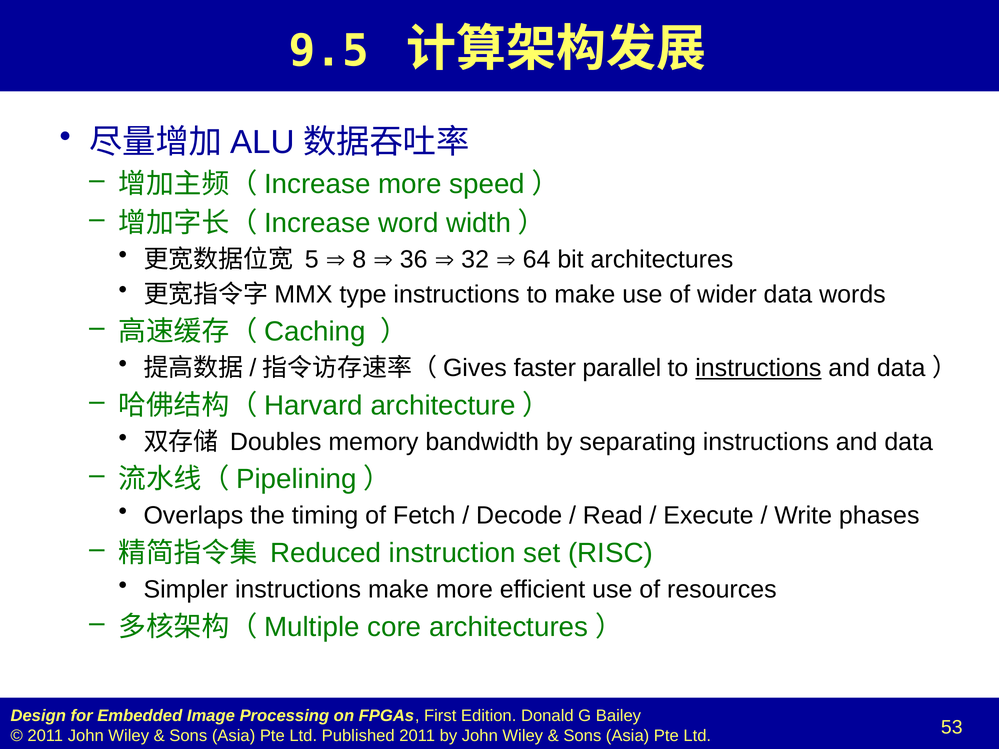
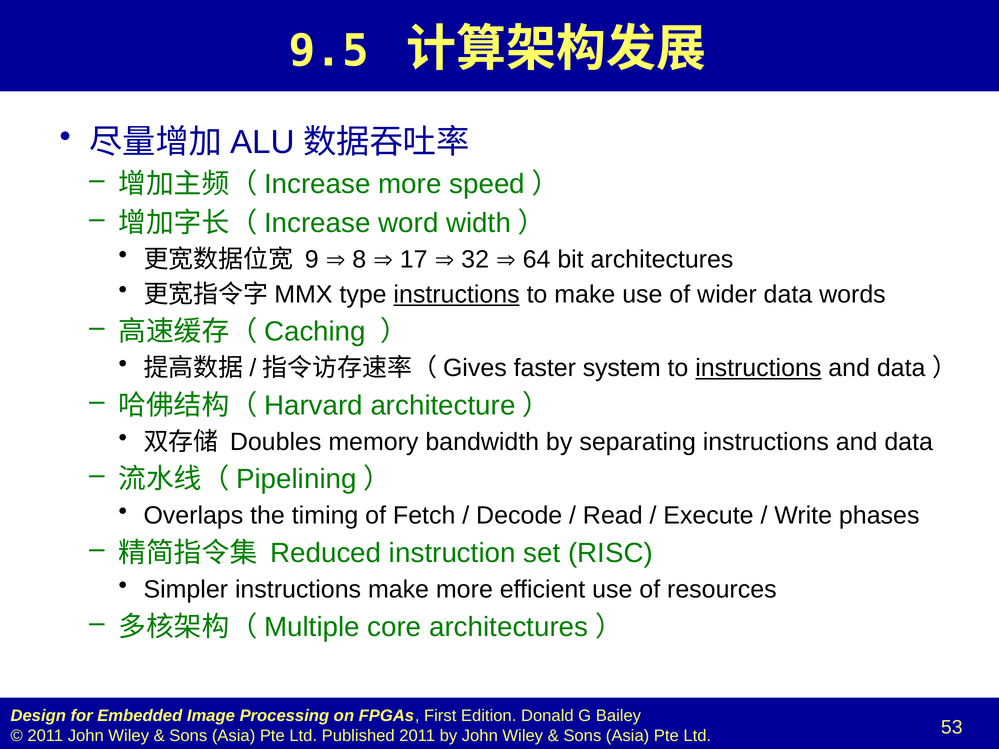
5: 5 -> 9
36: 36 -> 17
instructions at (457, 294) underline: none -> present
parallel: parallel -> system
